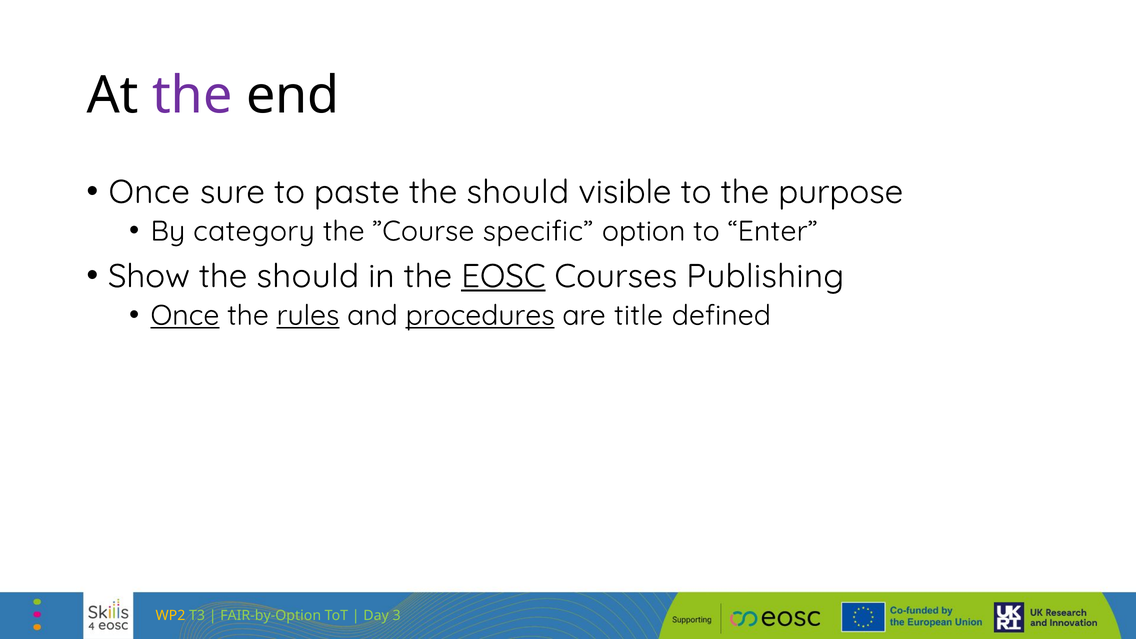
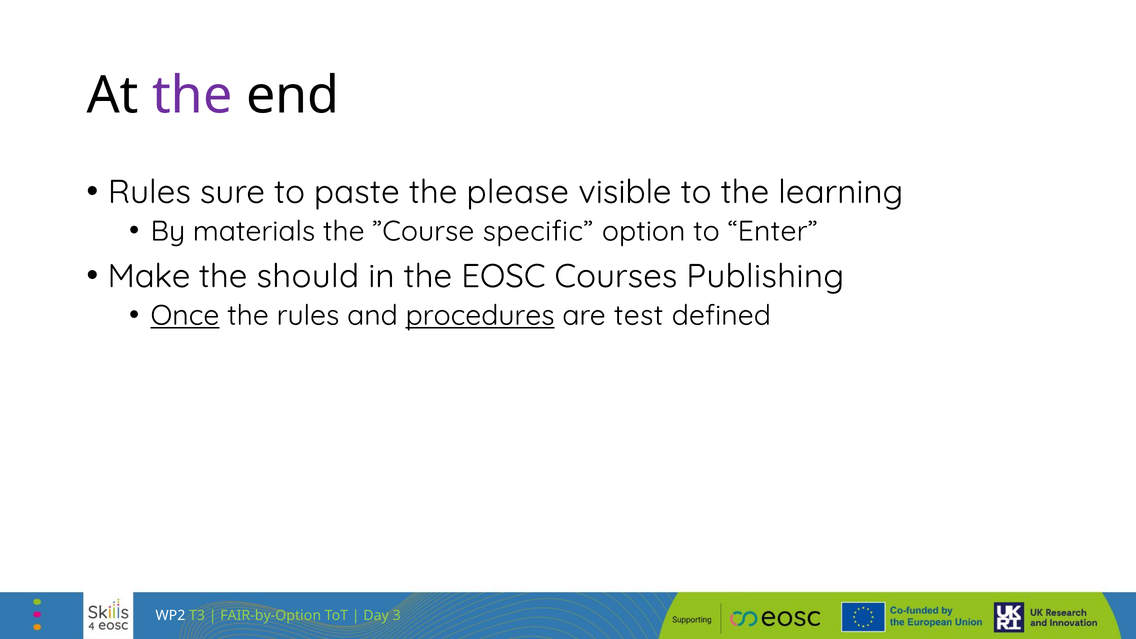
Once at (149, 192): Once -> Rules
should at (518, 192): should -> please
purpose: purpose -> learning
category: category -> materials
Show: Show -> Make
EOSC underline: present -> none
rules at (308, 315) underline: present -> none
title: title -> test
WP2 colour: yellow -> white
